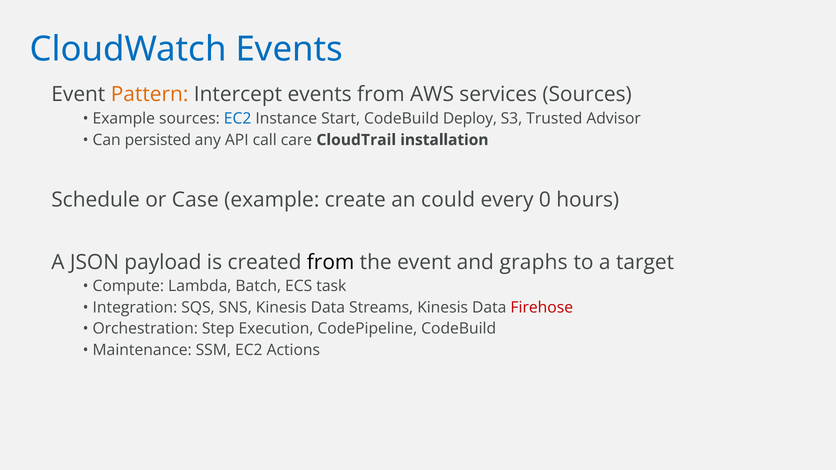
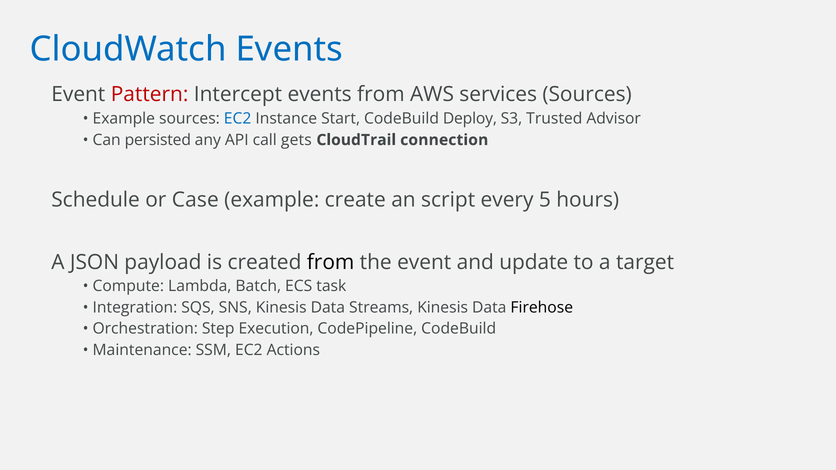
Pattern colour: orange -> red
care: care -> gets
installation: installation -> connection
could: could -> script
0: 0 -> 5
graphs: graphs -> update
Firehose colour: red -> black
